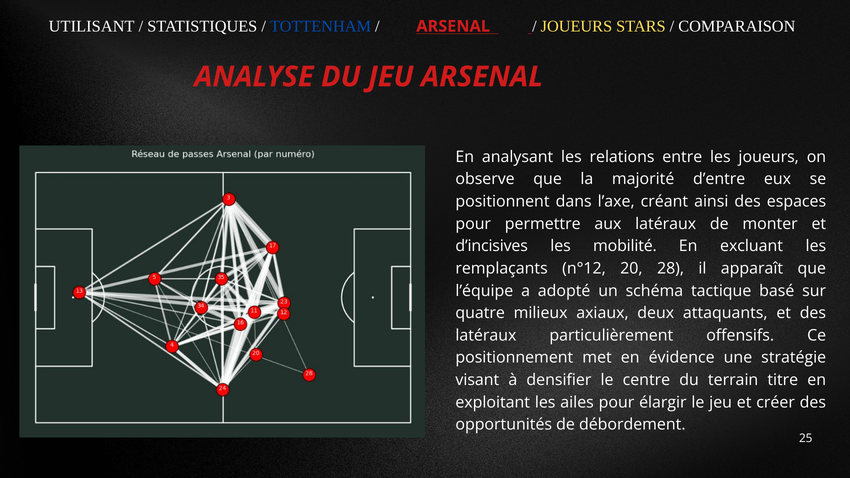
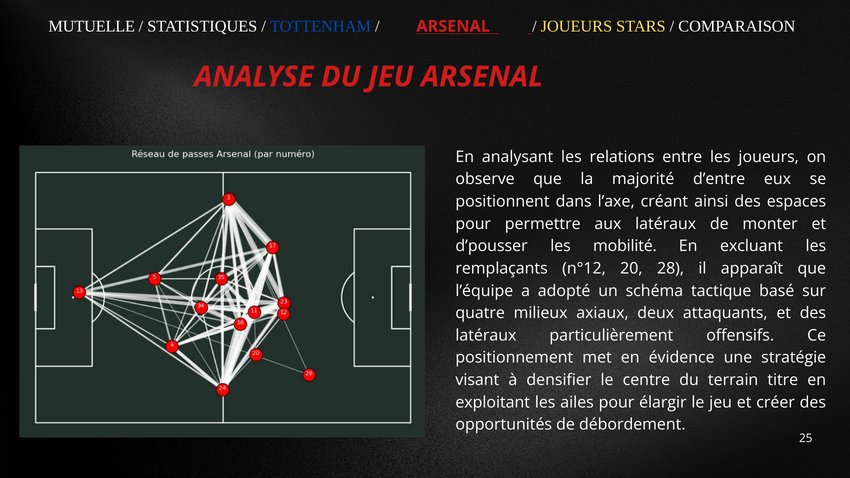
UTILISANT: UTILISANT -> MUTUELLE
d’incisives: d’incisives -> d’pousser
